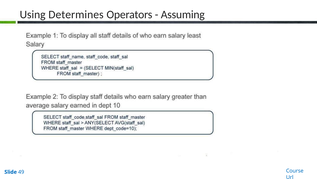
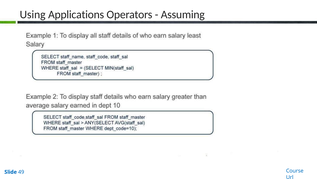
Determines: Determines -> Applications
